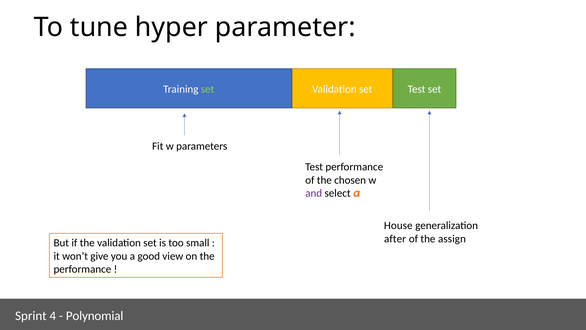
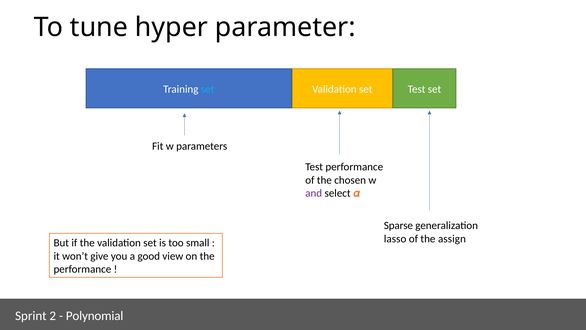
set at (208, 89) colour: light green -> light blue
House: House -> Sparse
after: after -> lasso
4: 4 -> 2
